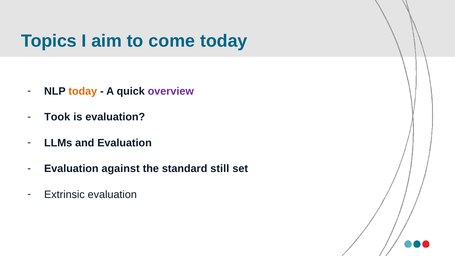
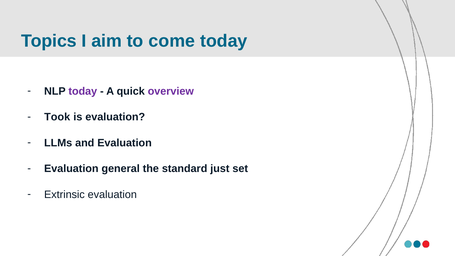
today at (83, 91) colour: orange -> purple
against: against -> general
still: still -> just
